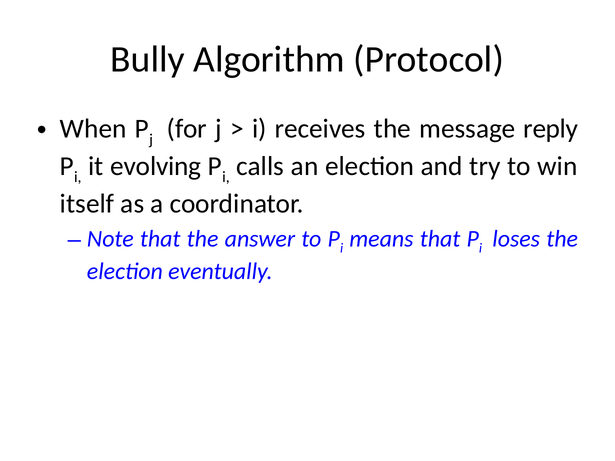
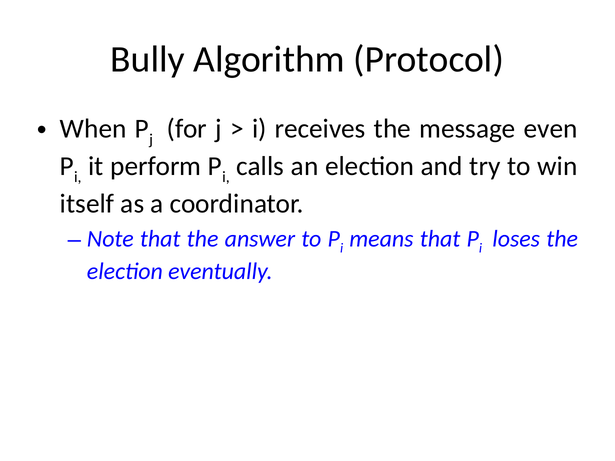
reply: reply -> even
evolving: evolving -> perform
